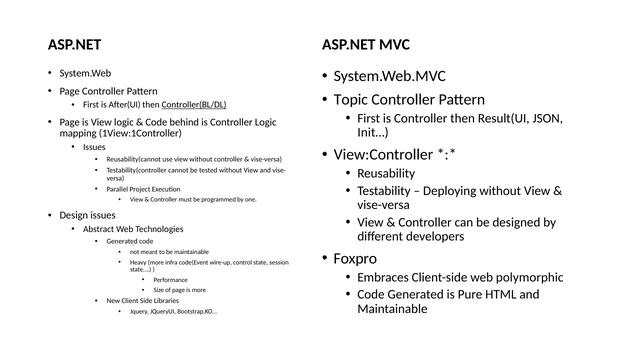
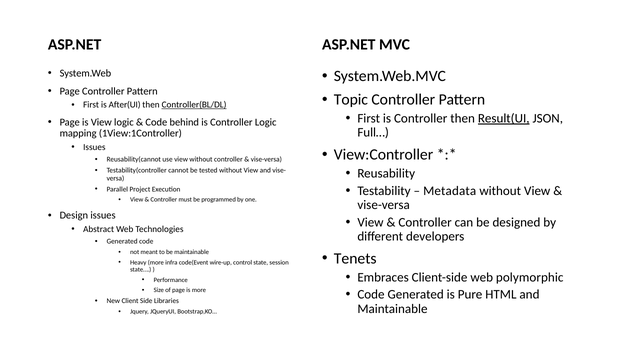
Result(UI underline: none -> present
Init…: Init… -> Full…
Deploying: Deploying -> Metadata
Foxpro: Foxpro -> Tenets
